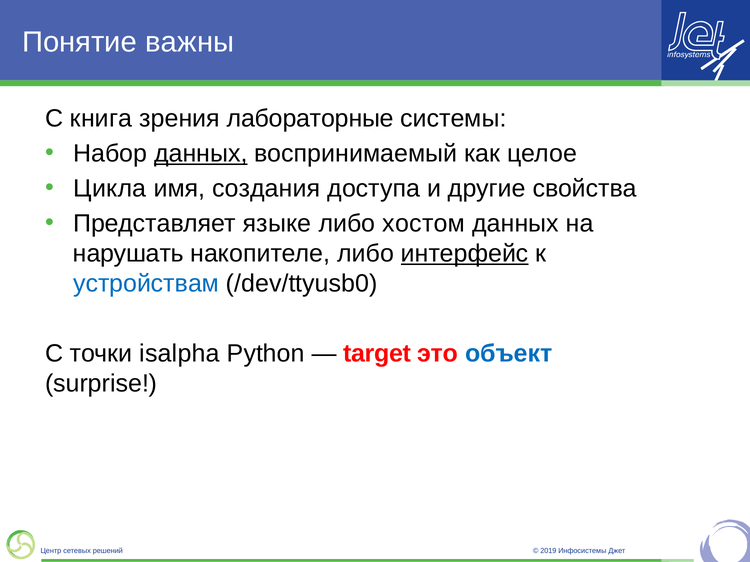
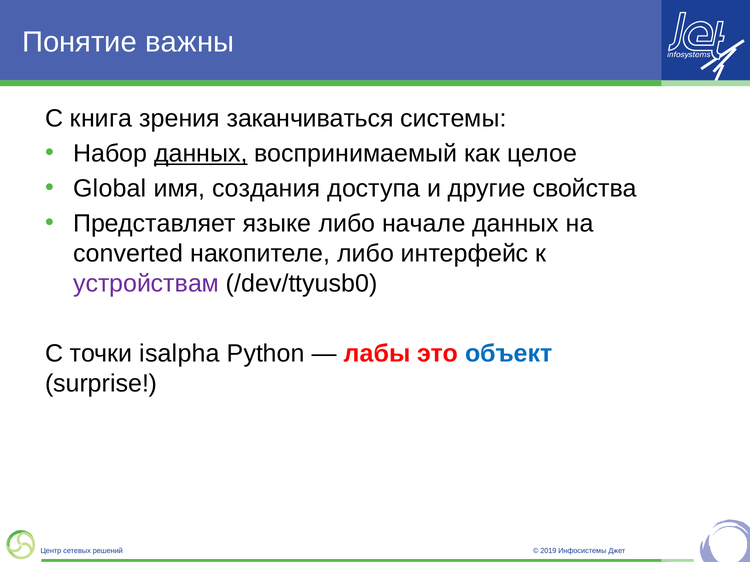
лабораторные: лабораторные -> заканчиваться
Цикла: Цикла -> Global
хостом: хостом -> начале
нарушать: нарушать -> converted
интерфейс underline: present -> none
устройствам colour: blue -> purple
target: target -> лабы
